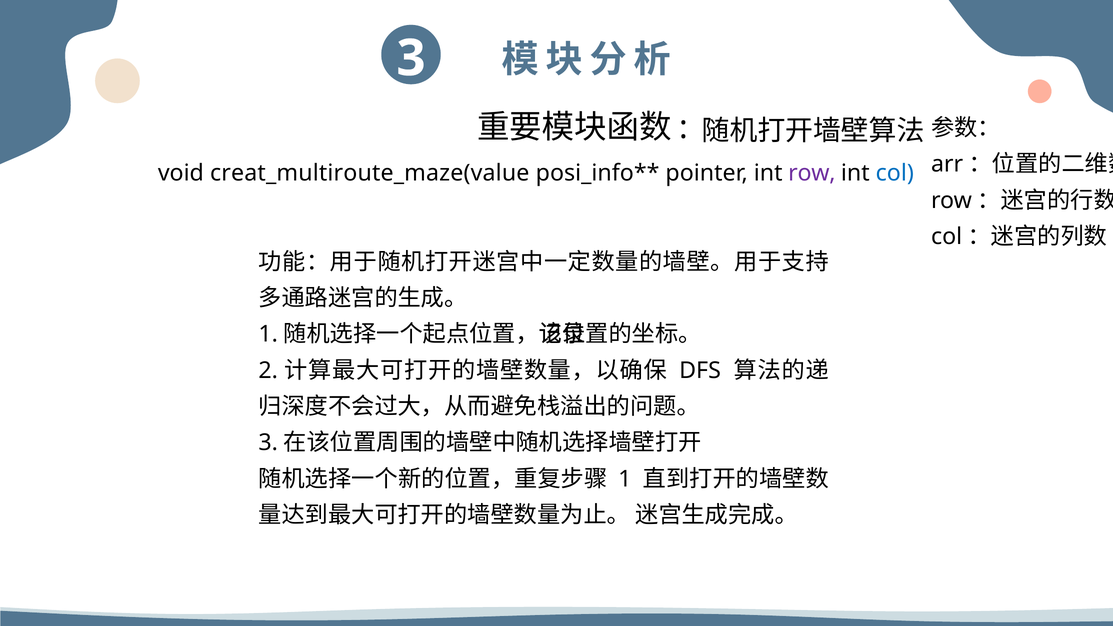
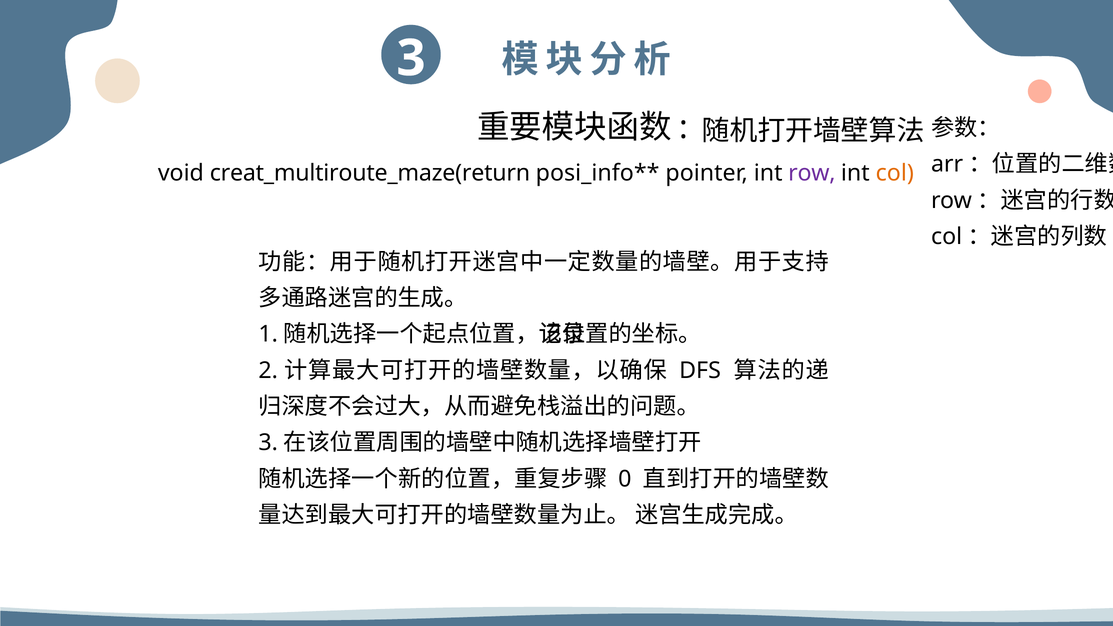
creat_multiroute_maze(value: creat_multiroute_maze(value -> creat_multiroute_maze(return
col at (895, 173) colour: blue -> orange
1 at (625, 479): 1 -> 0
